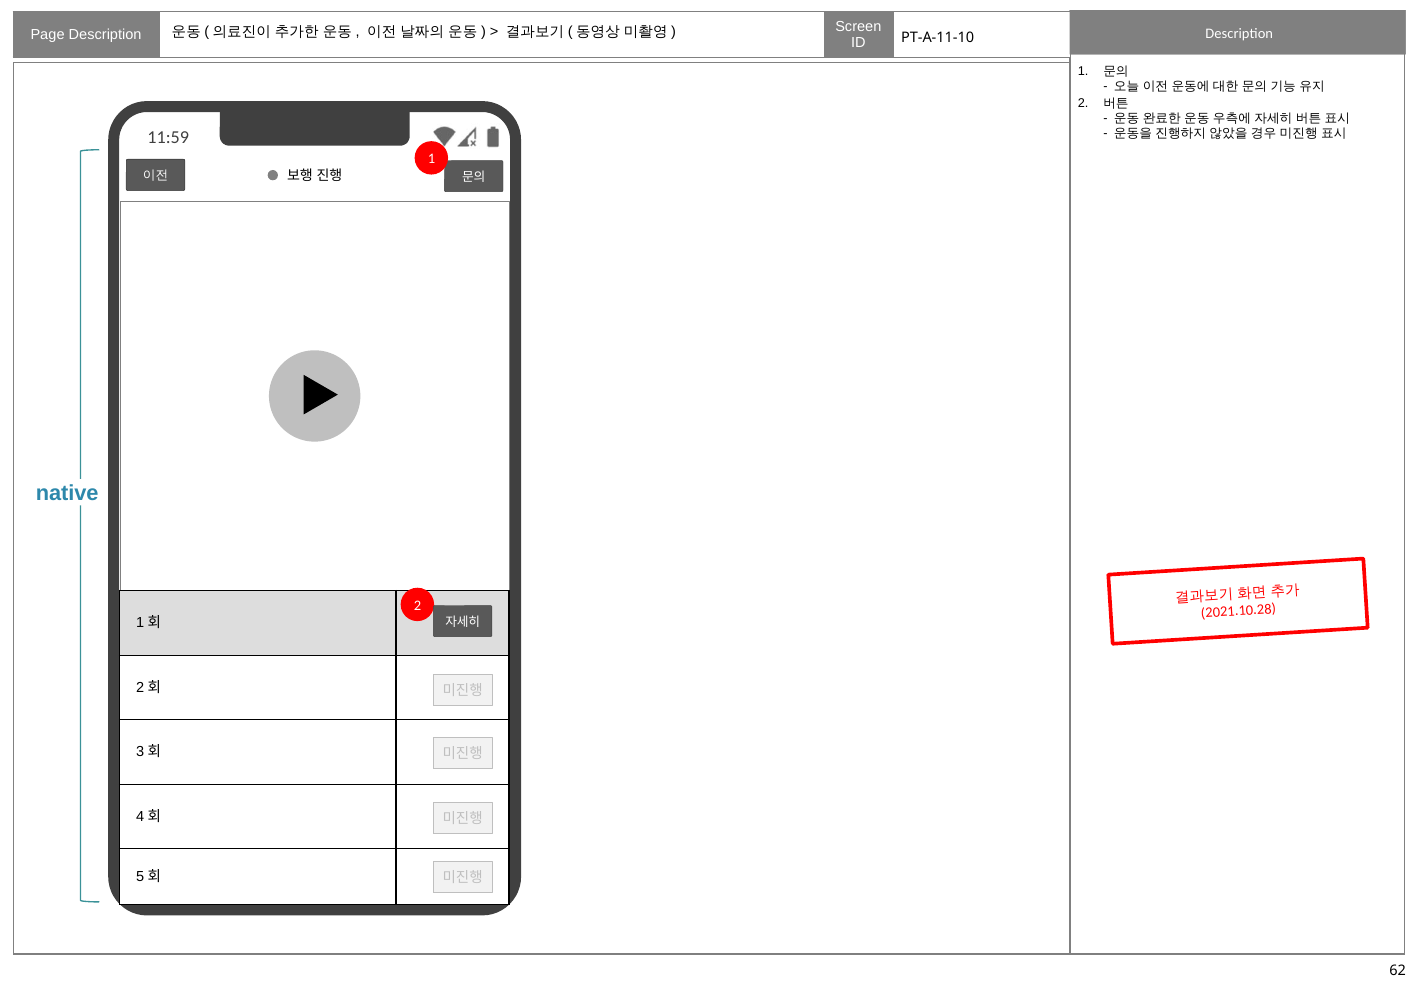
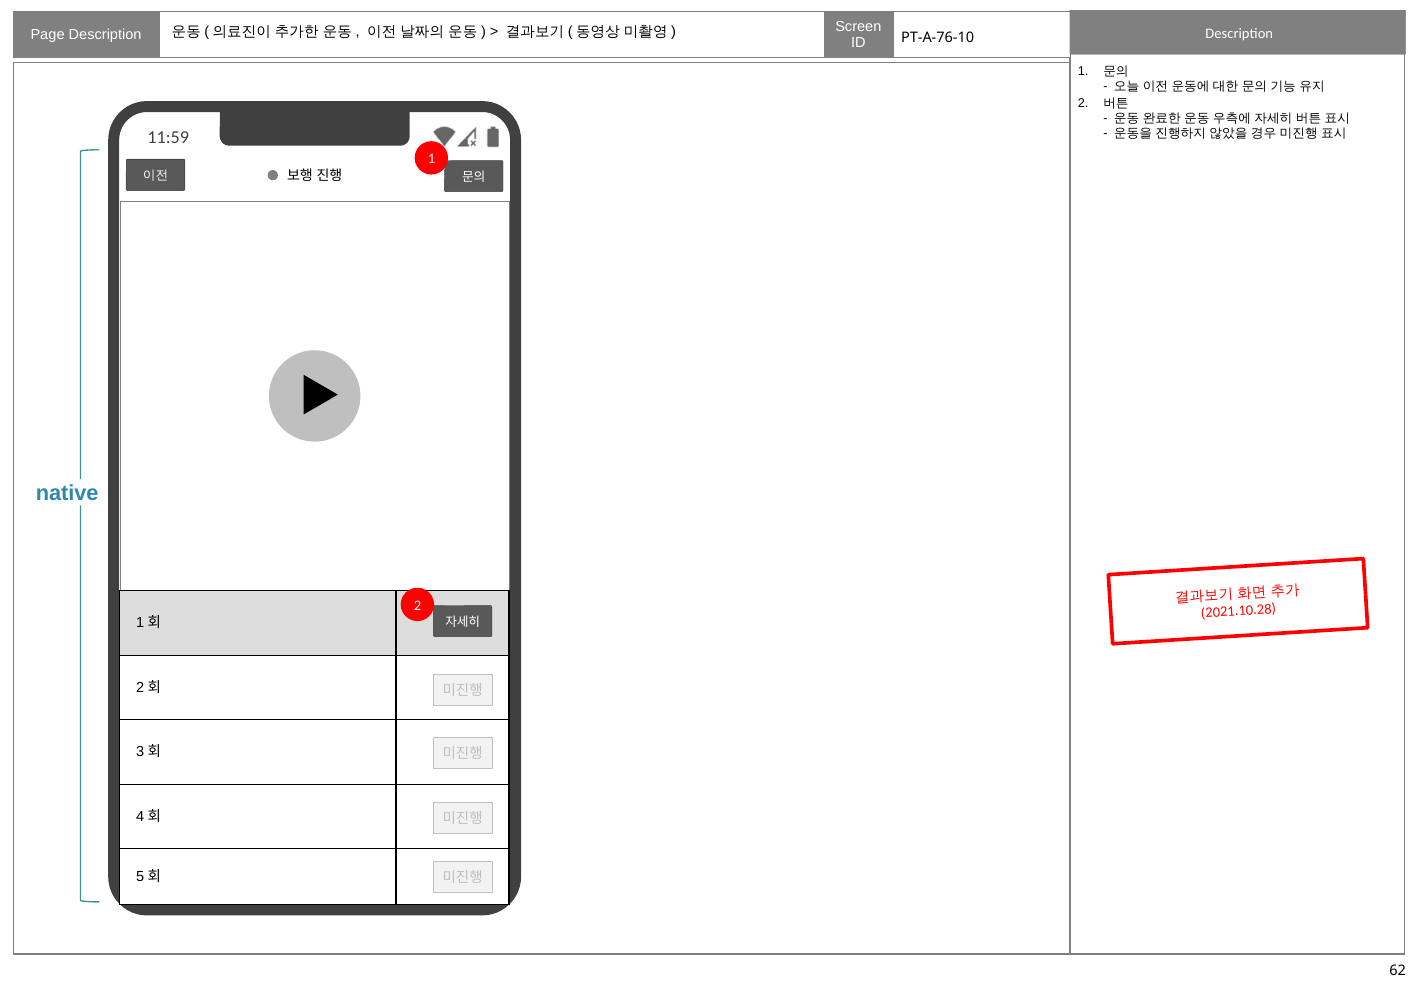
PT-A-11-10: PT-A-11-10 -> PT-A-76-10
